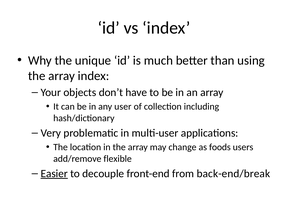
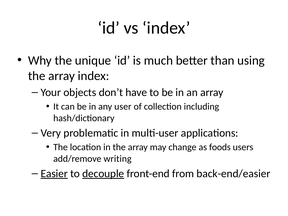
flexible: flexible -> writing
decouple underline: none -> present
back-end/break: back-end/break -> back-end/easier
